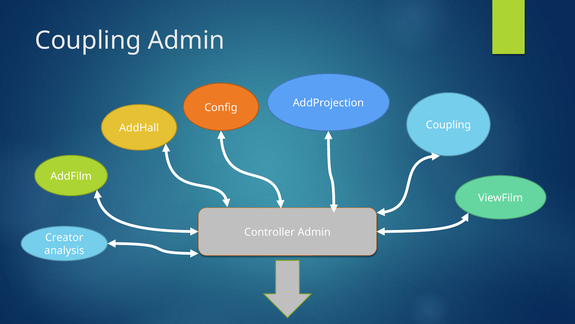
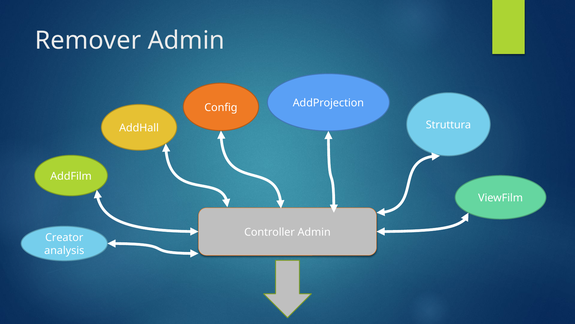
Coupling at (88, 40): Coupling -> Remover
Coupling at (448, 125): Coupling -> Struttura
